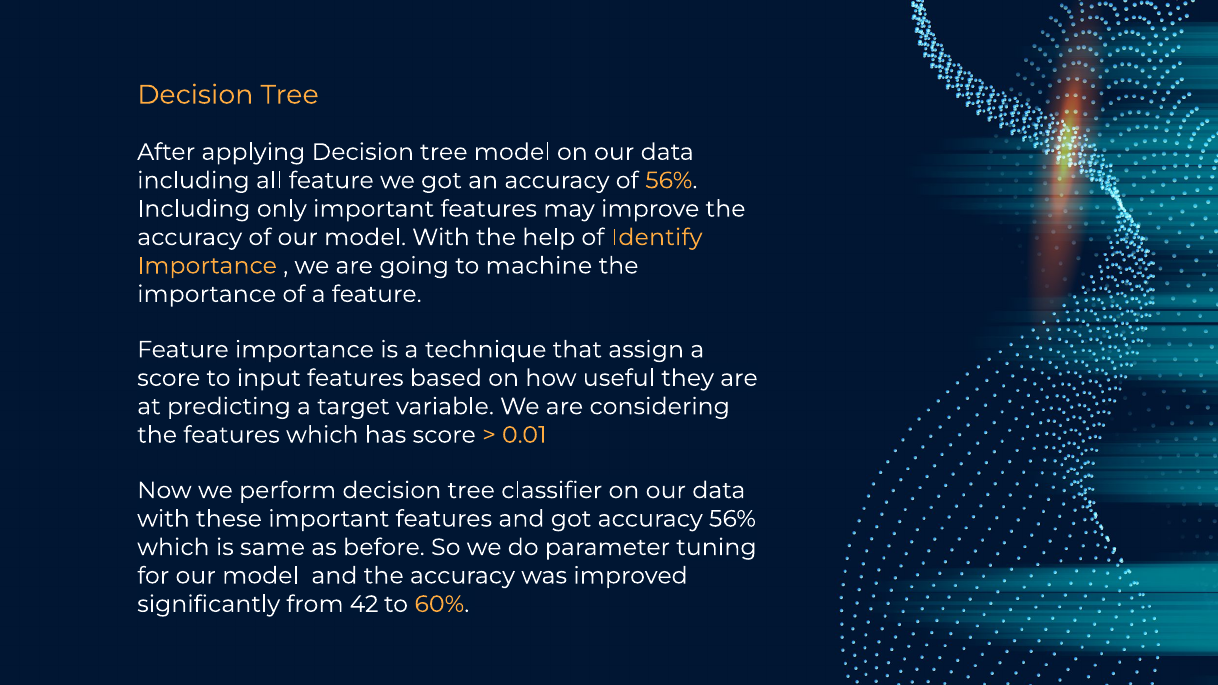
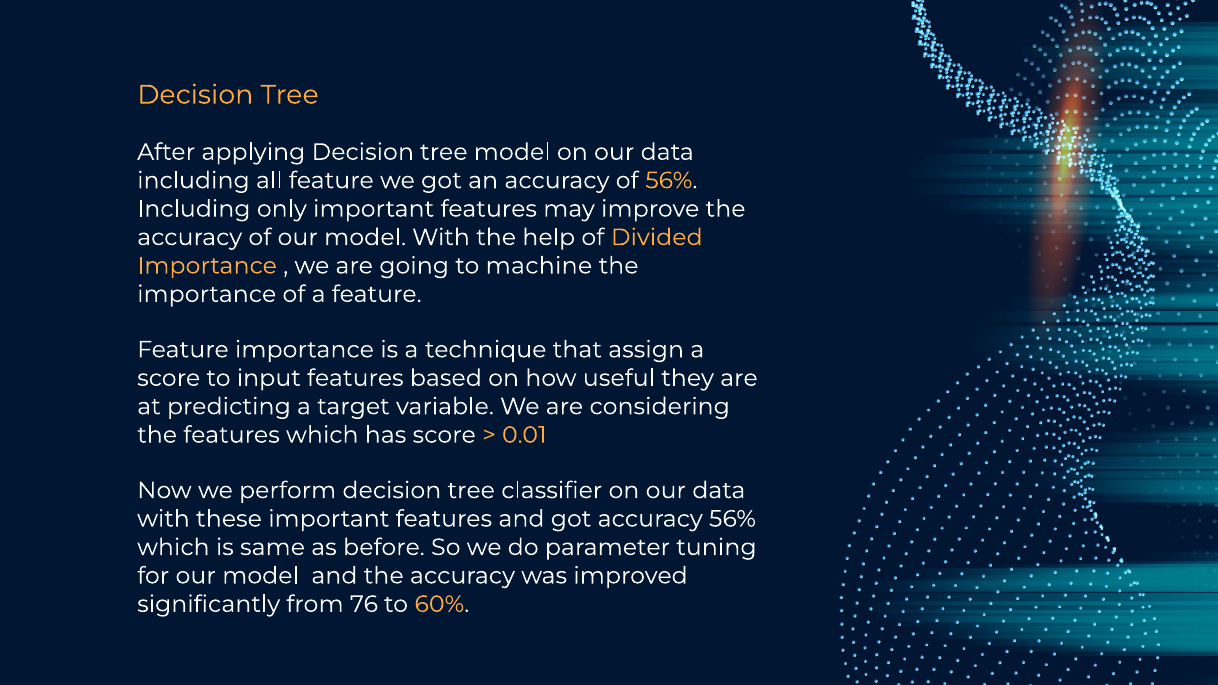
Identify: Identify -> Divided
42: 42 -> 76
